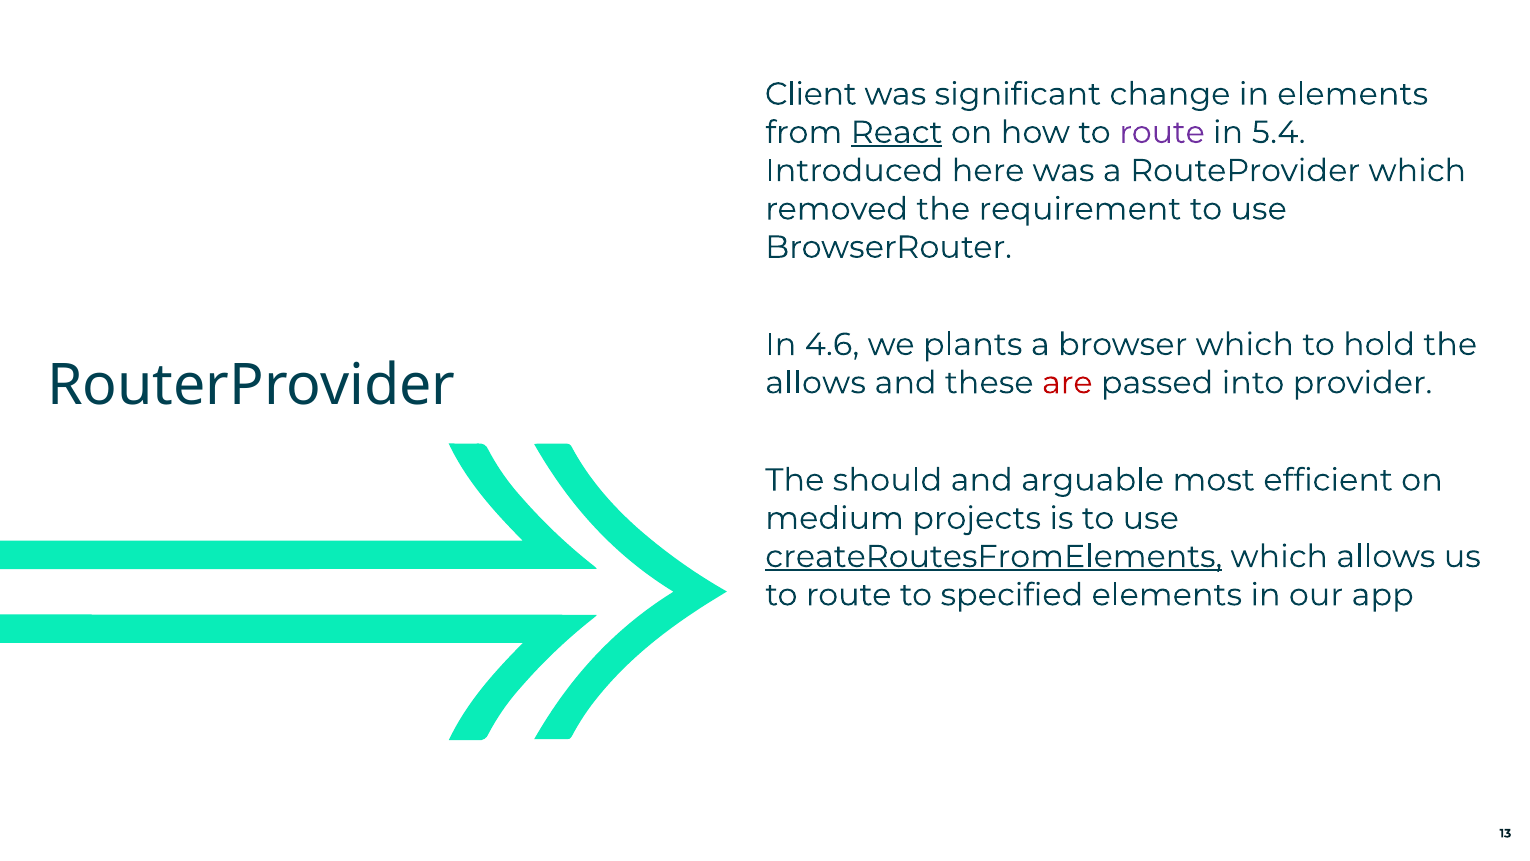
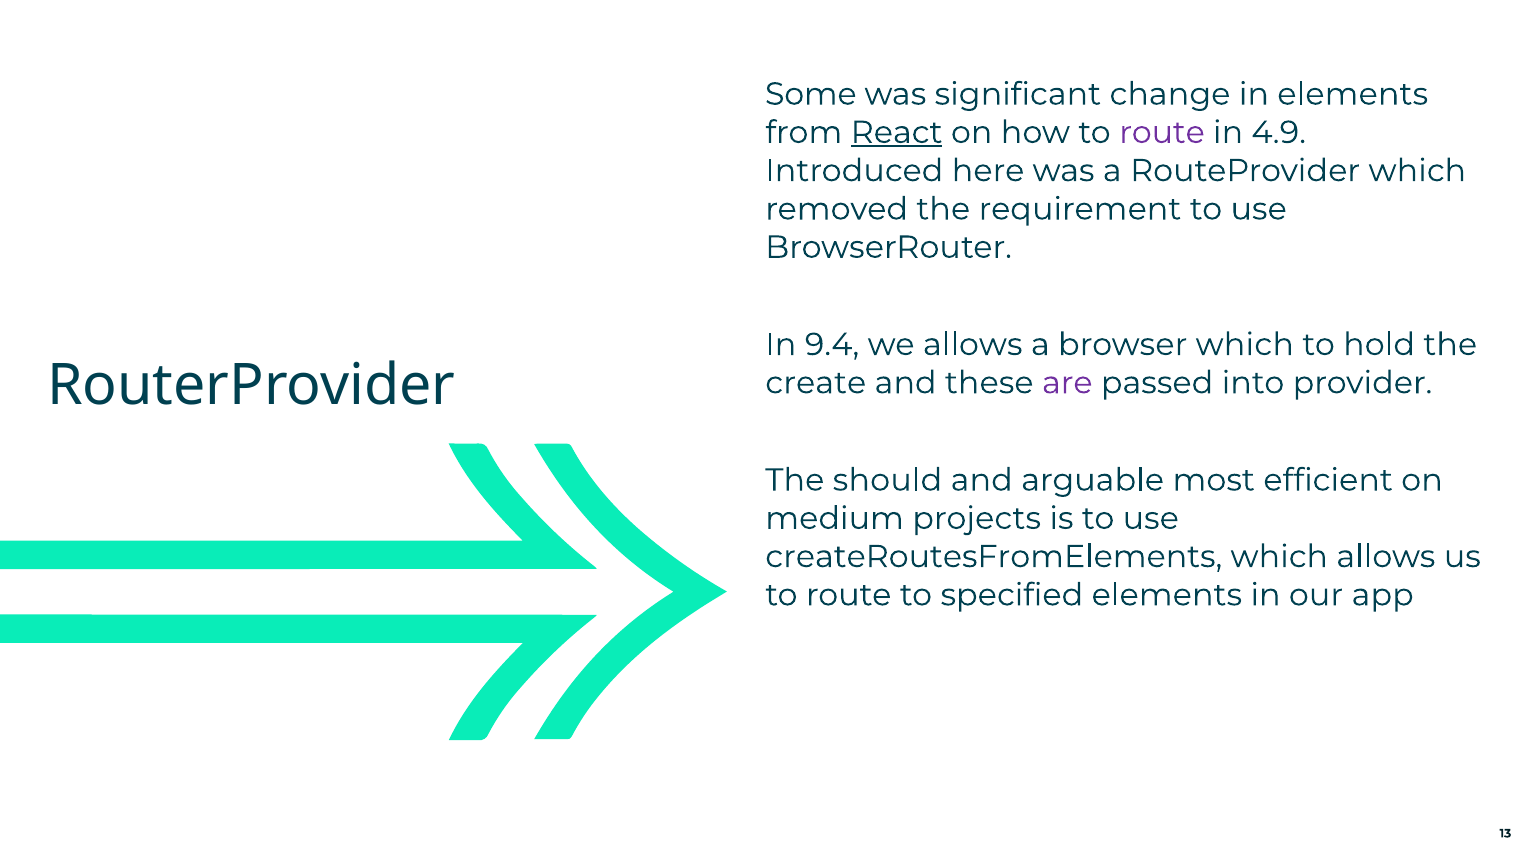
Client: Client -> Some
5.4: 5.4 -> 4.9
4.6: 4.6 -> 9.4
we plants: plants -> allows
allows at (816, 383): allows -> create
are colour: red -> purple
createRoutesFromElements underline: present -> none
